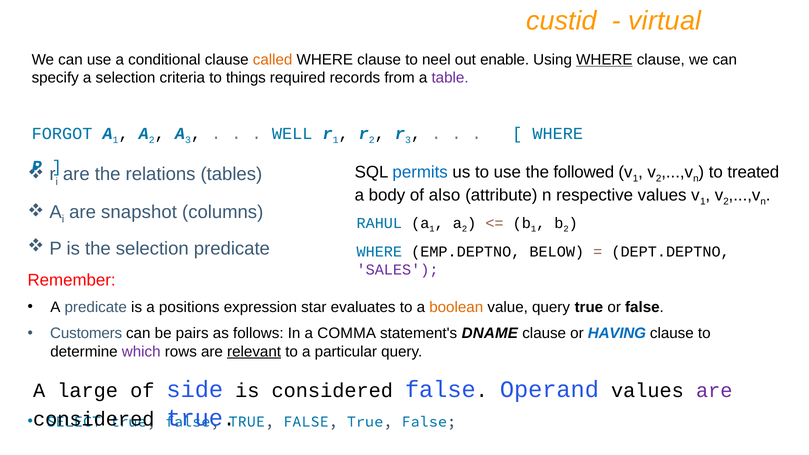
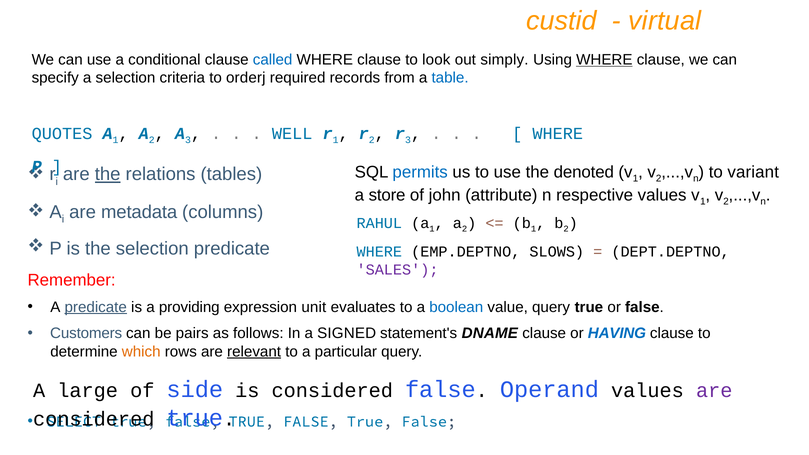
called colour: orange -> blue
neel: neel -> look
enable: enable -> simply
things: things -> orderj
table colour: purple -> blue
FORGOT: FORGOT -> QUOTES
followed: followed -> denoted
treated: treated -> variant
the at (108, 174) underline: none -> present
body: body -> store
also: also -> john
snapshot: snapshot -> metadata
BELOW: BELOW -> SLOWS
predicate at (96, 307) underline: none -> present
positions: positions -> providing
star: star -> unit
boolean colour: orange -> blue
COMMA: COMMA -> SIGNED
which colour: purple -> orange
